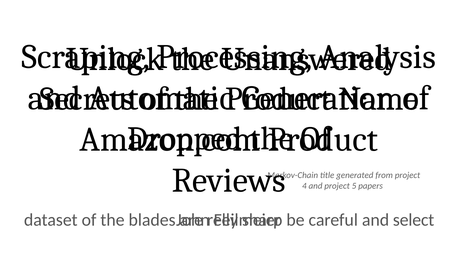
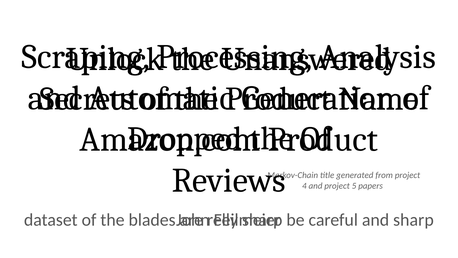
and select: select -> sharp
